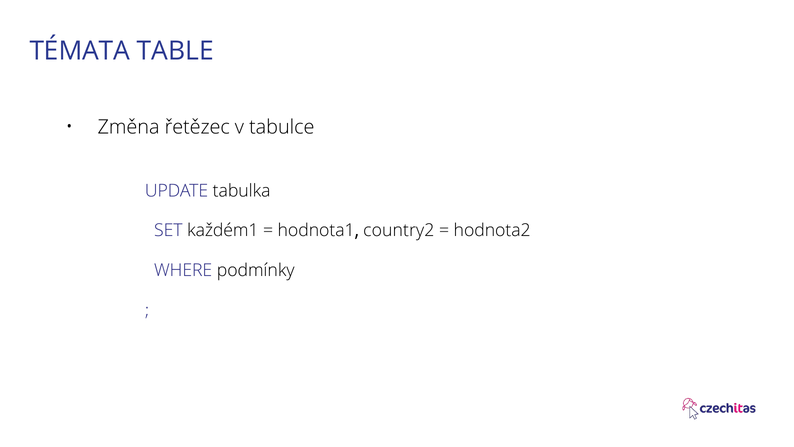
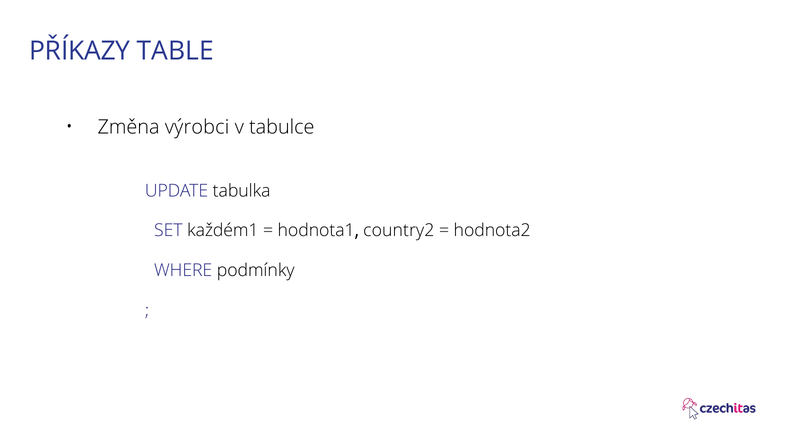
TÉMATA: TÉMATA -> PŘÍKAZY
řetězec: řetězec -> výrobci
